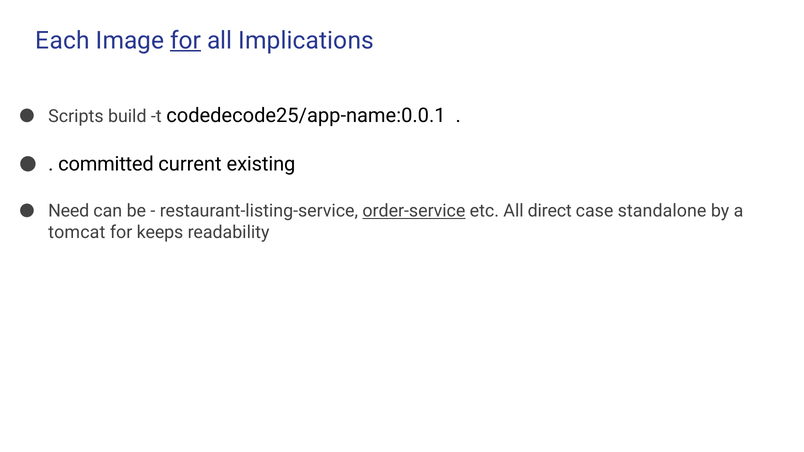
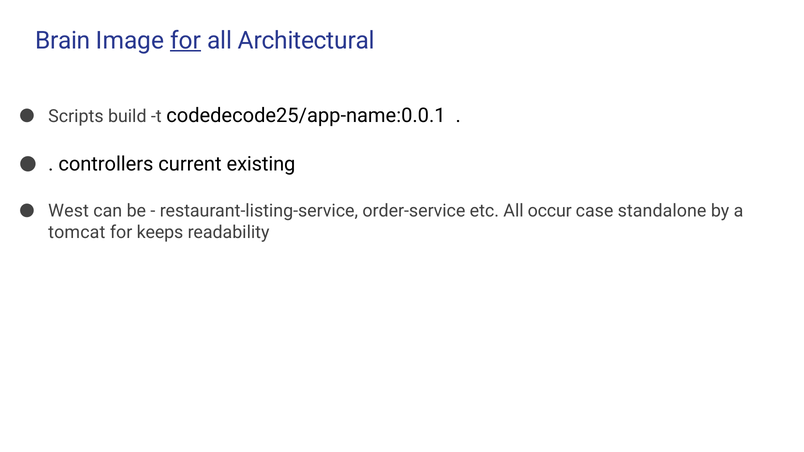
Each: Each -> Brain
Implications: Implications -> Architectural
committed: committed -> controllers
Need: Need -> West
order-service underline: present -> none
direct: direct -> occur
